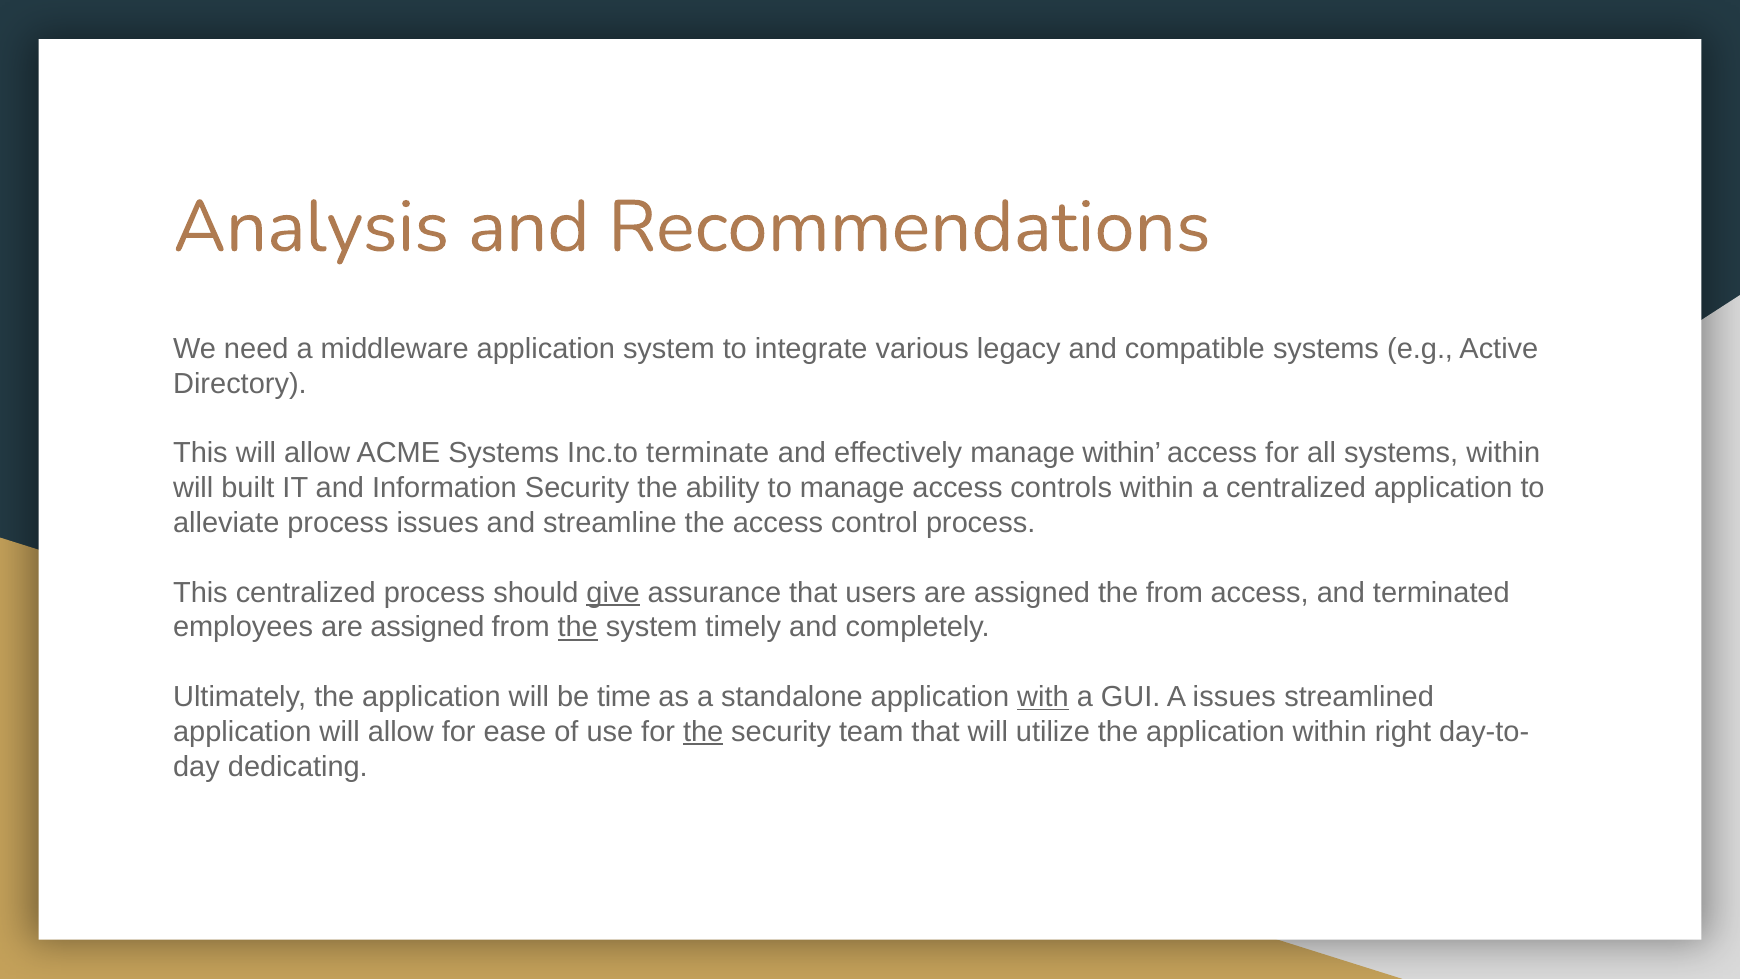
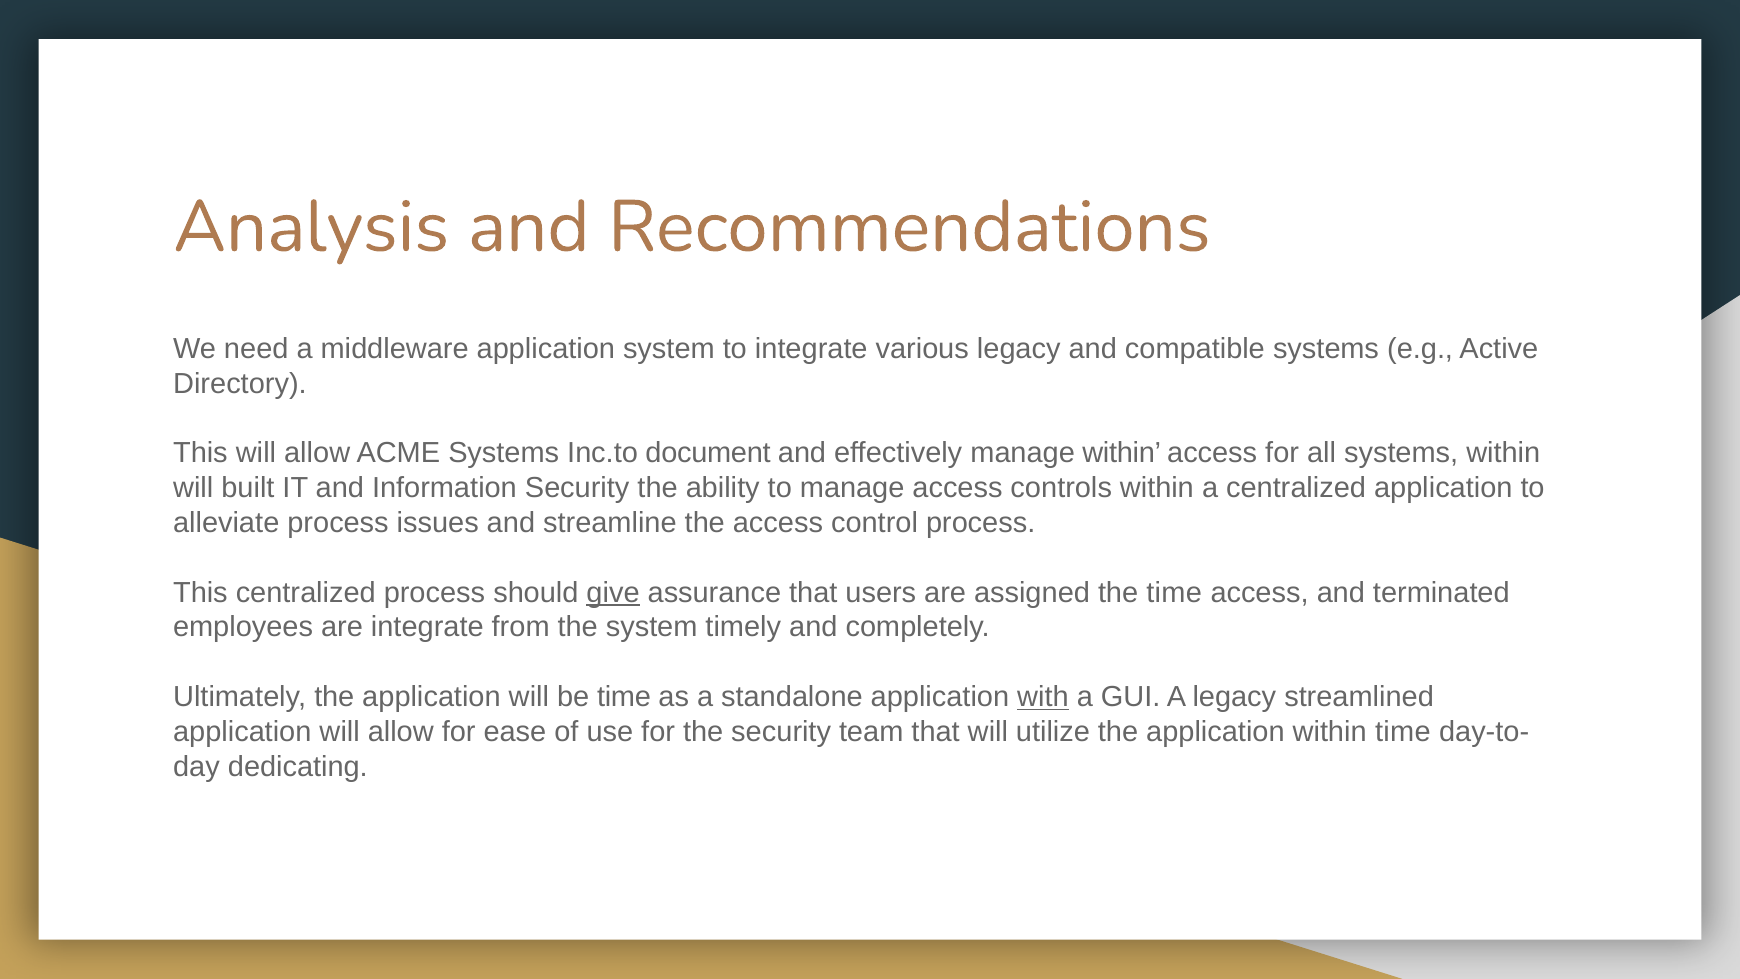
terminate: terminate -> document
the from: from -> time
employees are assigned: assigned -> integrate
the at (578, 627) underline: present -> none
A issues: issues -> legacy
the at (703, 732) underline: present -> none
within right: right -> time
